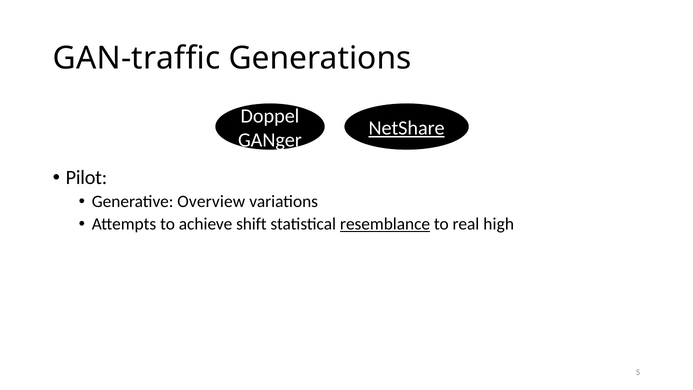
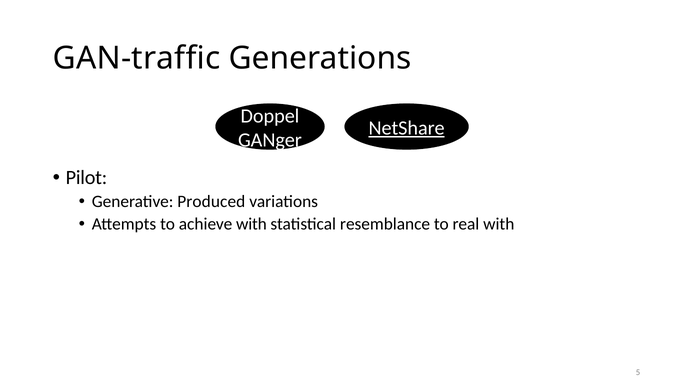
Overview: Overview -> Produced
achieve shift: shift -> with
resemblance underline: present -> none
real high: high -> with
